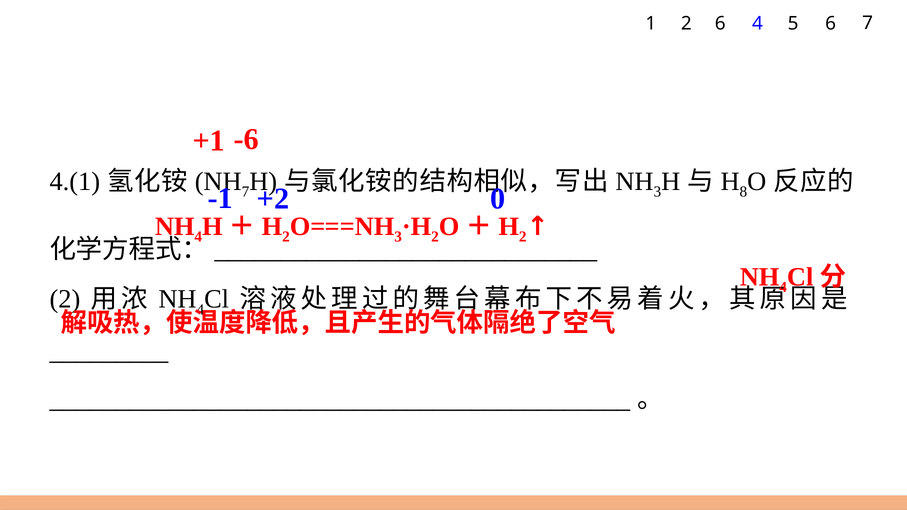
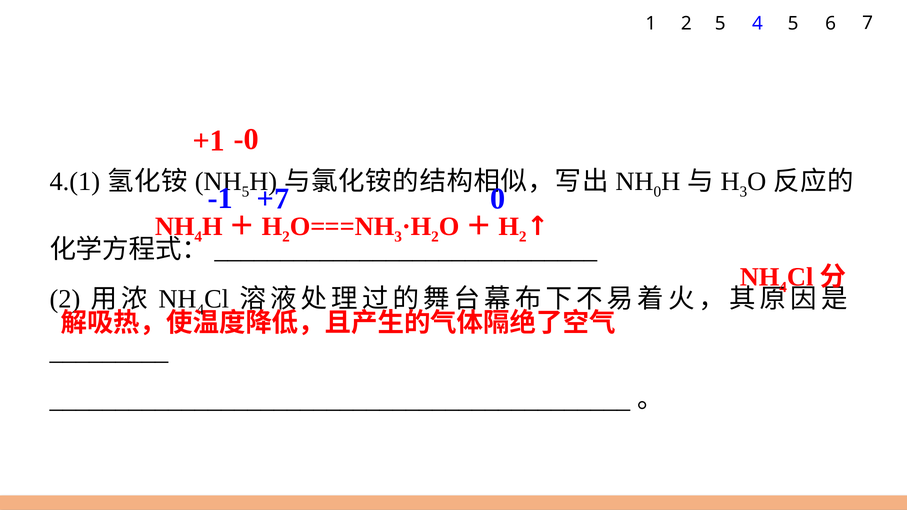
2 6: 6 -> 5
-6: -6 -> -0
7 at (246, 192): 7 -> 5
3 at (657, 192): 3 -> 0
8 at (743, 192): 8 -> 3
+2: +2 -> +7
